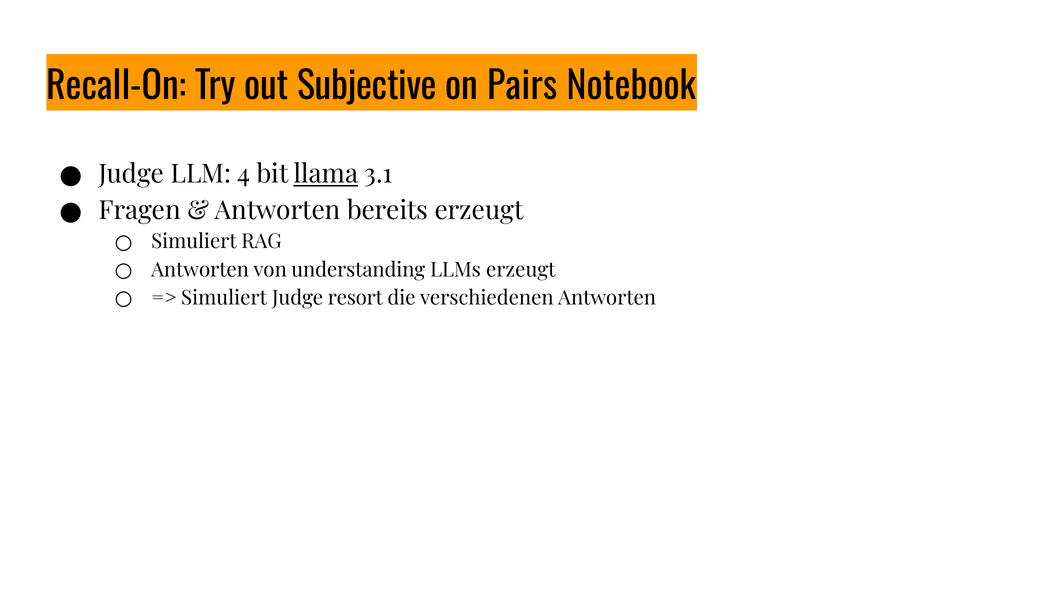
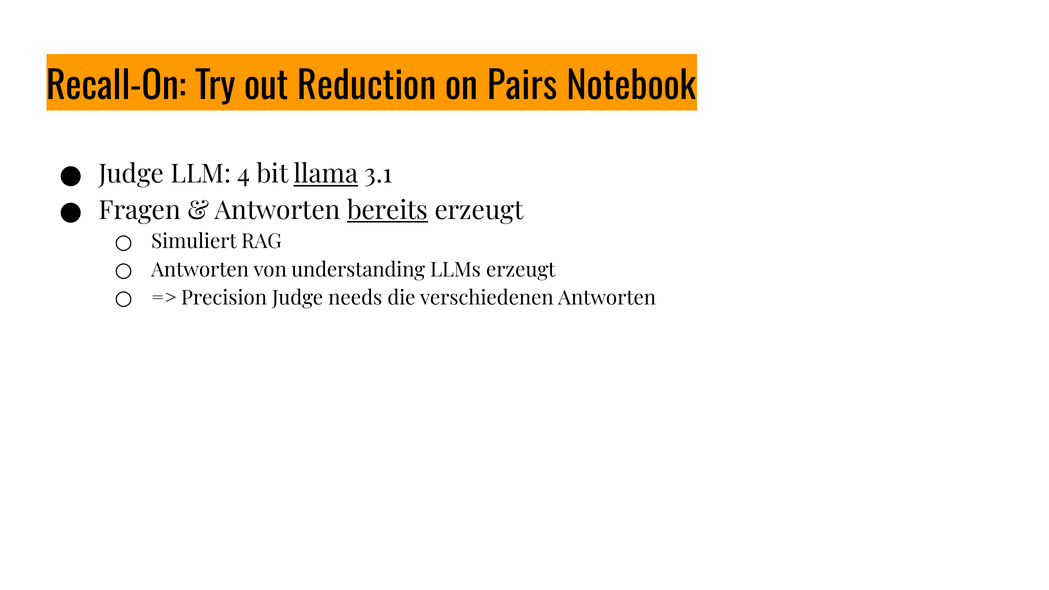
Subjective: Subjective -> Reduction
bereits underline: none -> present
Simuliert at (224, 298): Simuliert -> Precision
resort: resort -> needs
